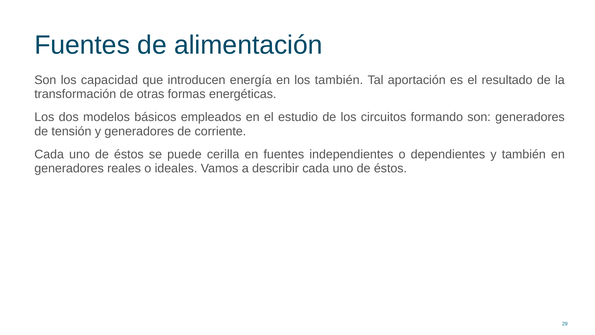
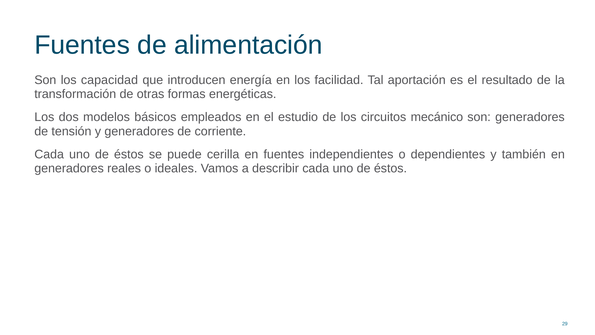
los también: también -> facilidad
formando: formando -> mecánico
